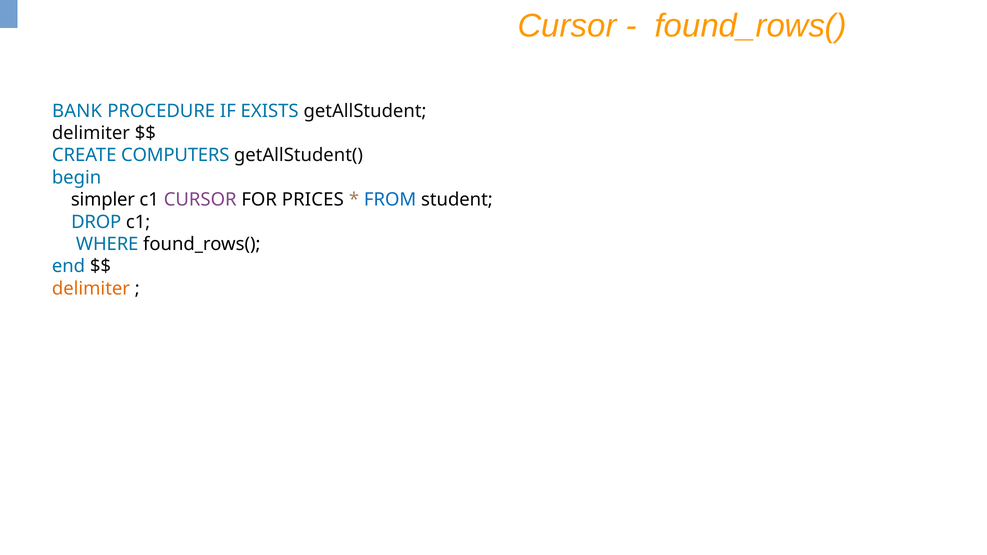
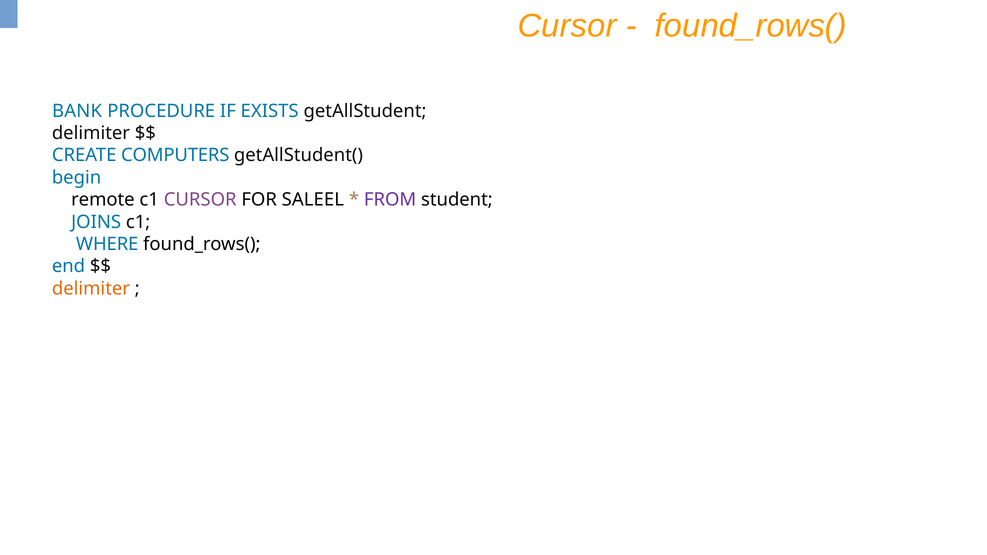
simpler: simpler -> remote
PRICES: PRICES -> SALEEL
FROM colour: blue -> purple
DROP: DROP -> JOINS
